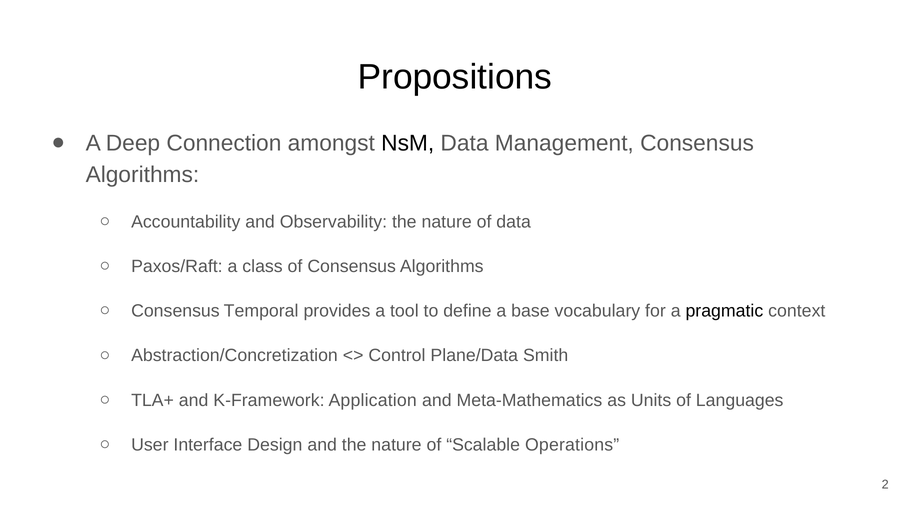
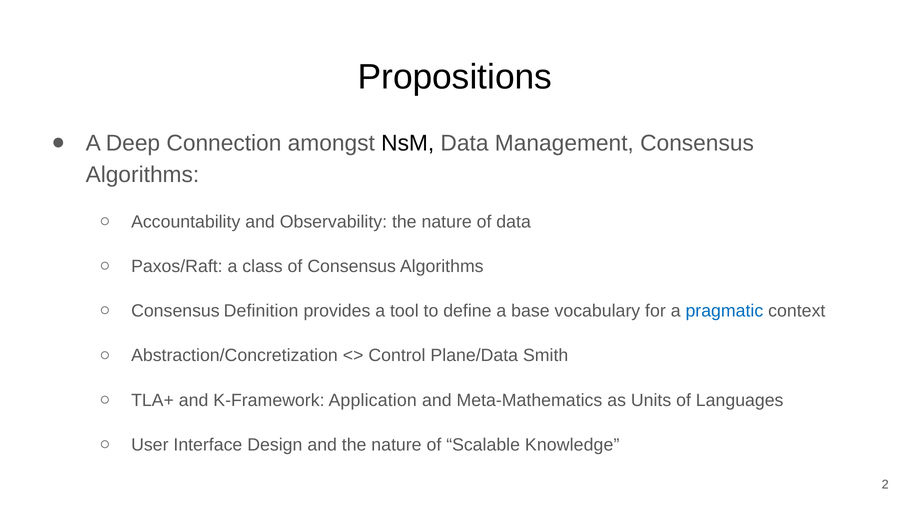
Temporal: Temporal -> Definition
pragmatic colour: black -> blue
Operations: Operations -> Knowledge
